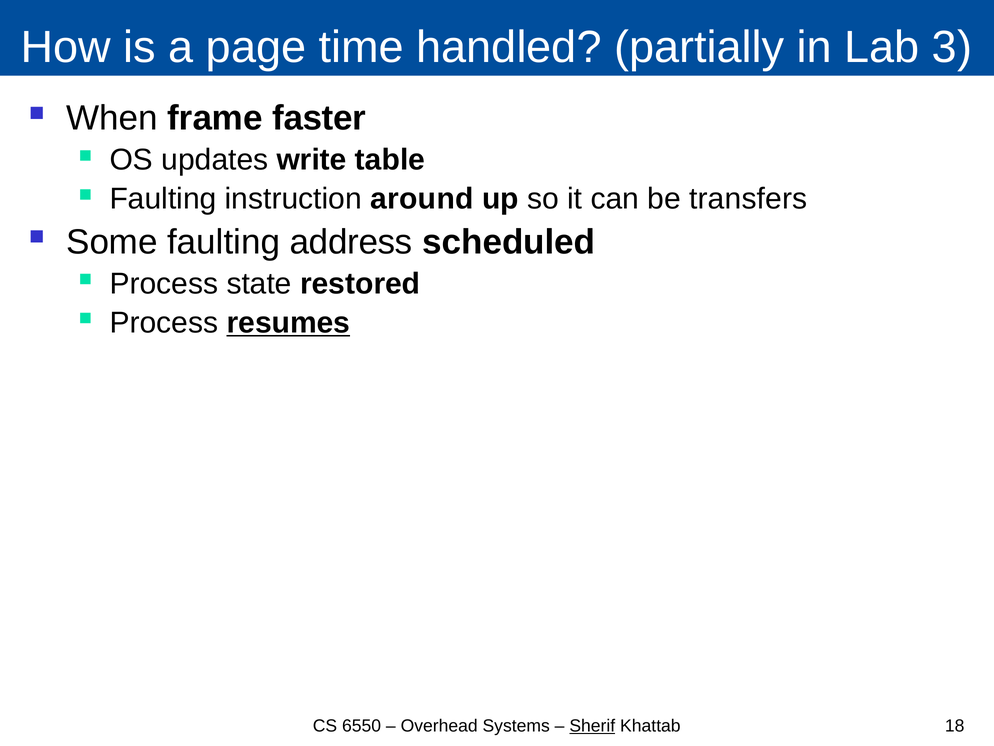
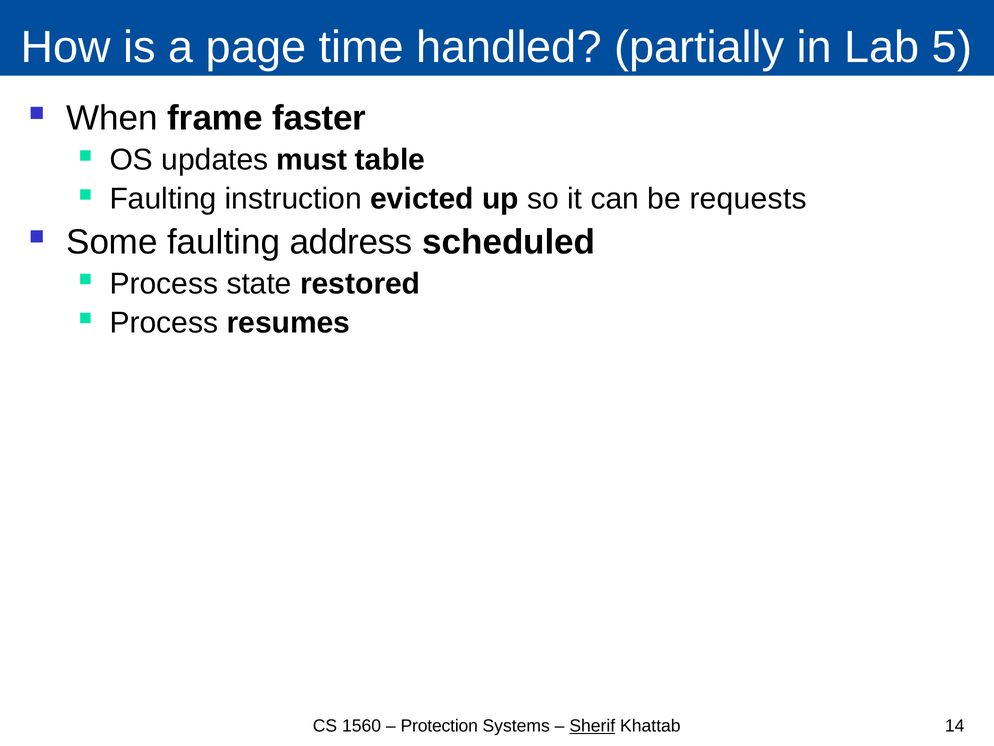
3: 3 -> 5
write: write -> must
around: around -> evicted
transfers: transfers -> requests
resumes underline: present -> none
6550: 6550 -> 1560
Overhead: Overhead -> Protection
18: 18 -> 14
